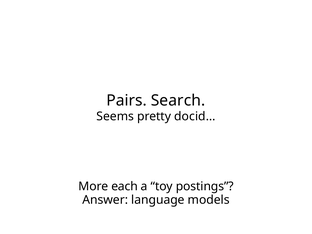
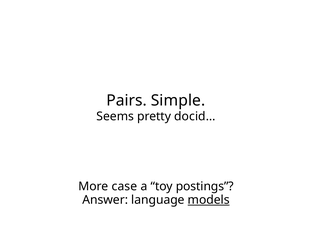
Search: Search -> Simple
each: each -> case
models underline: none -> present
